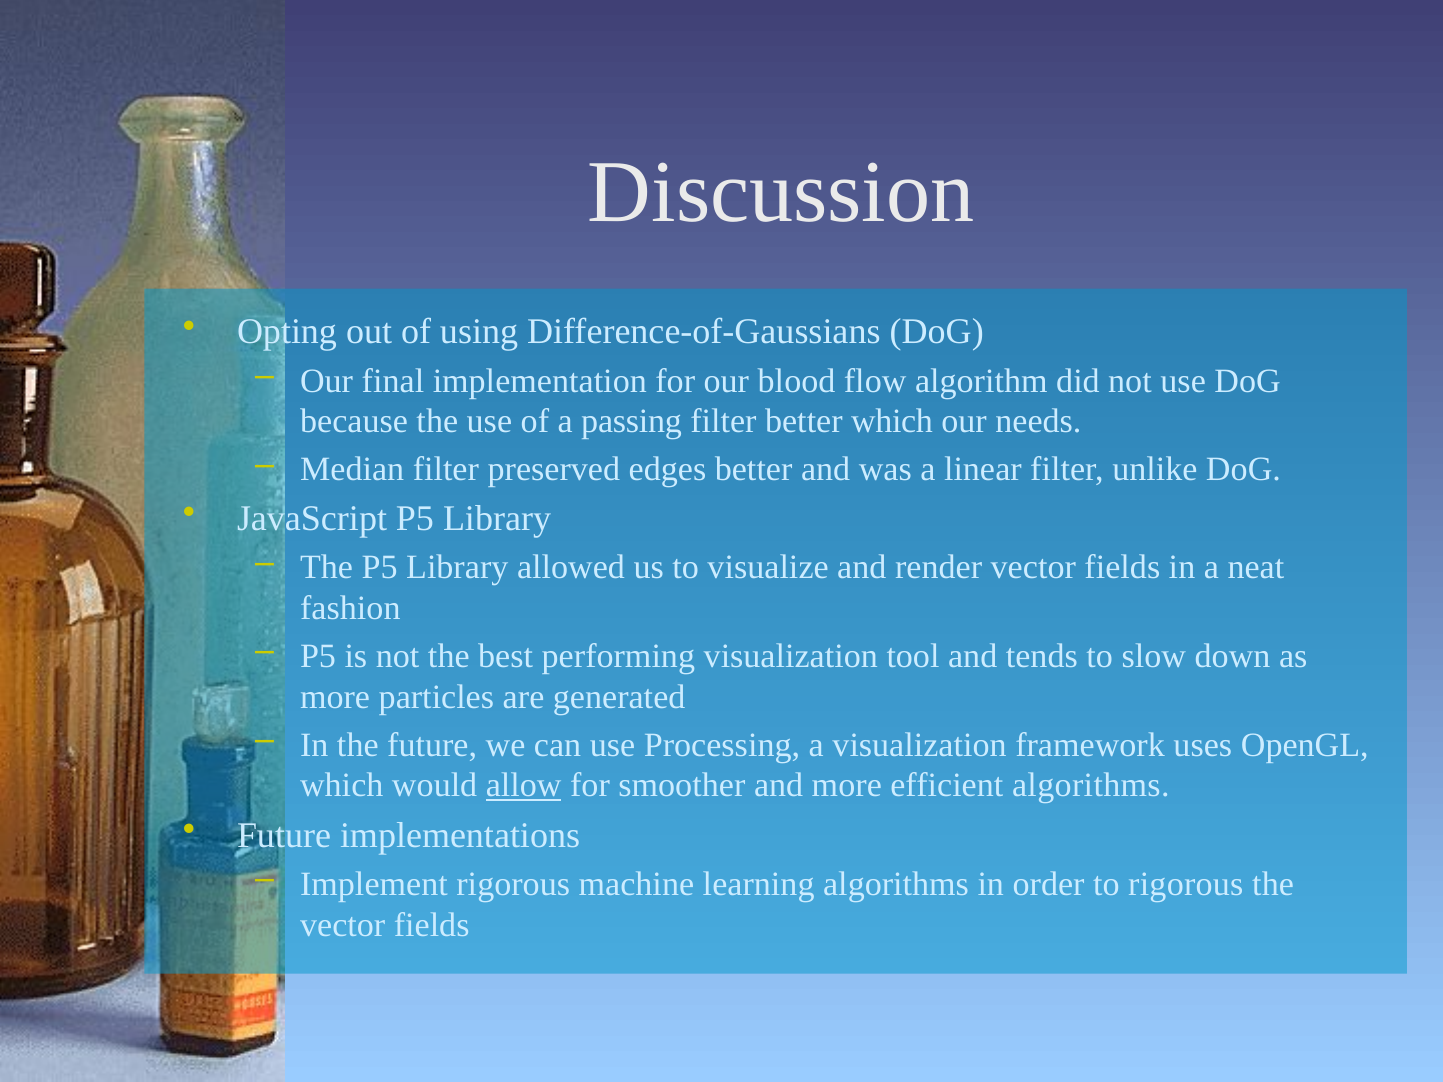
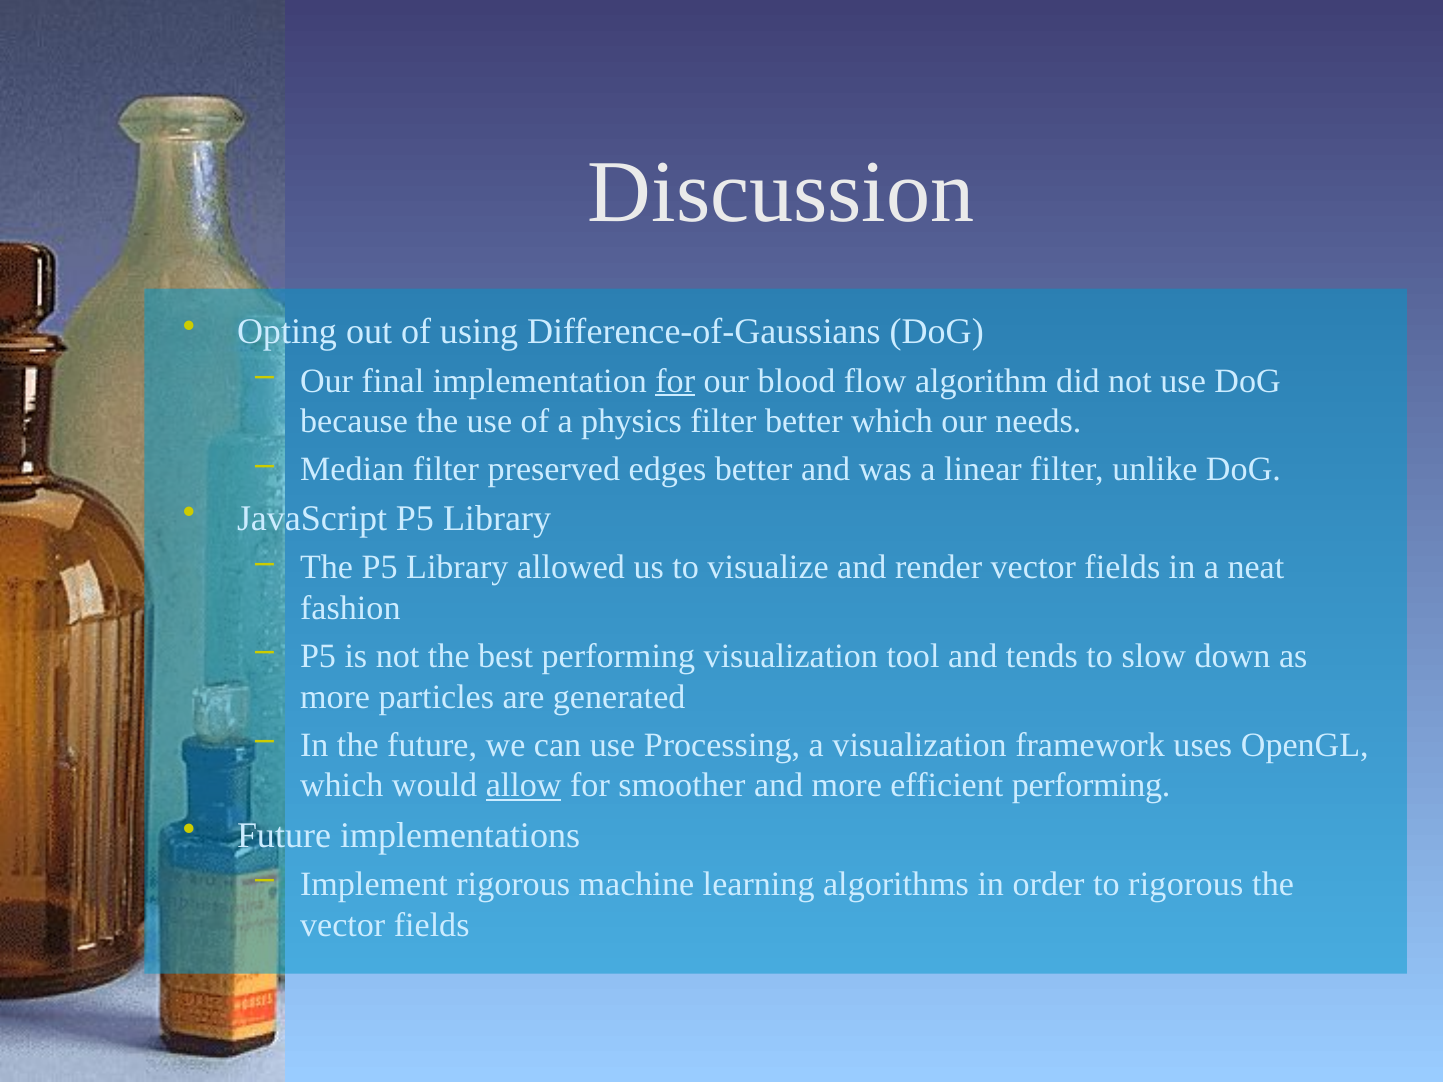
for at (675, 381) underline: none -> present
passing: passing -> physics
efficient algorithms: algorithms -> performing
